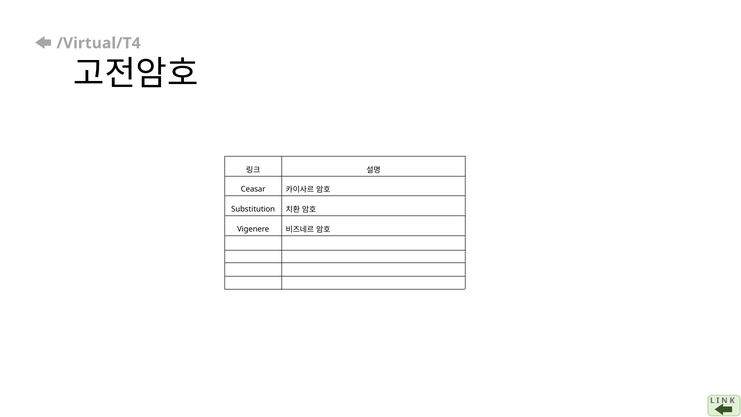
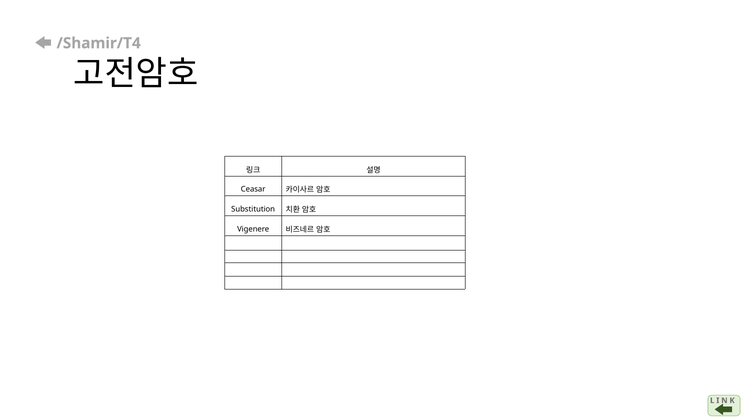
/Virtual/T4: /Virtual/T4 -> /Shamir/T4
